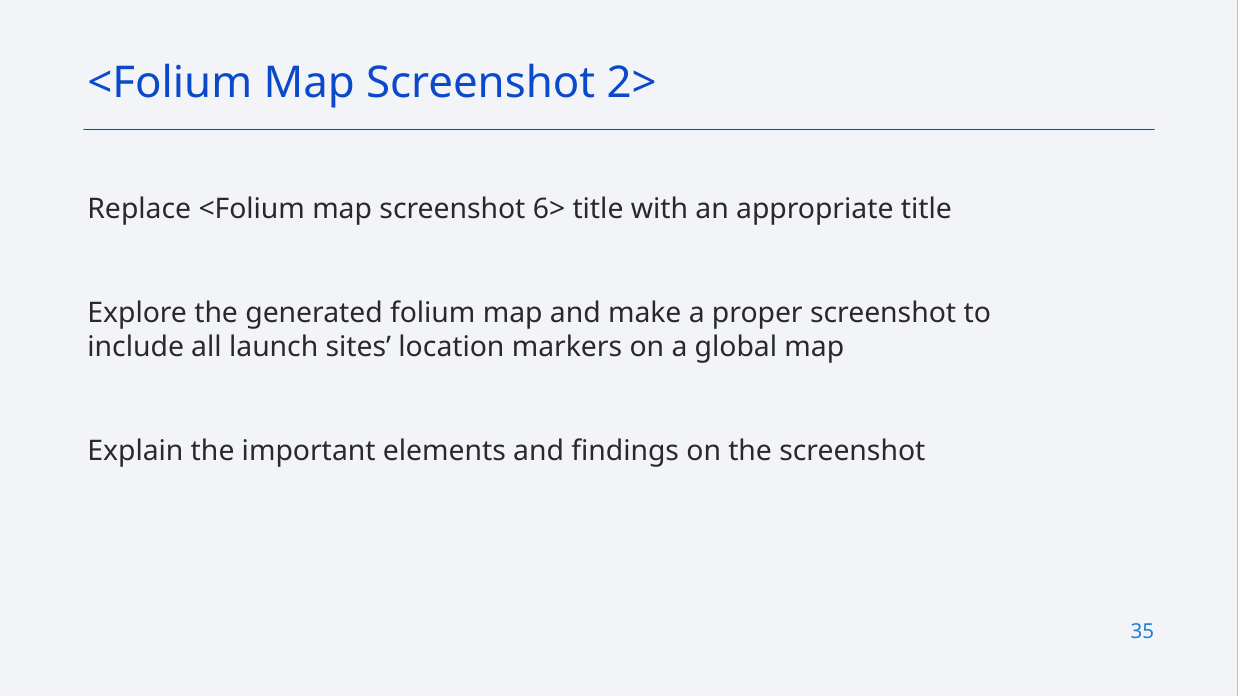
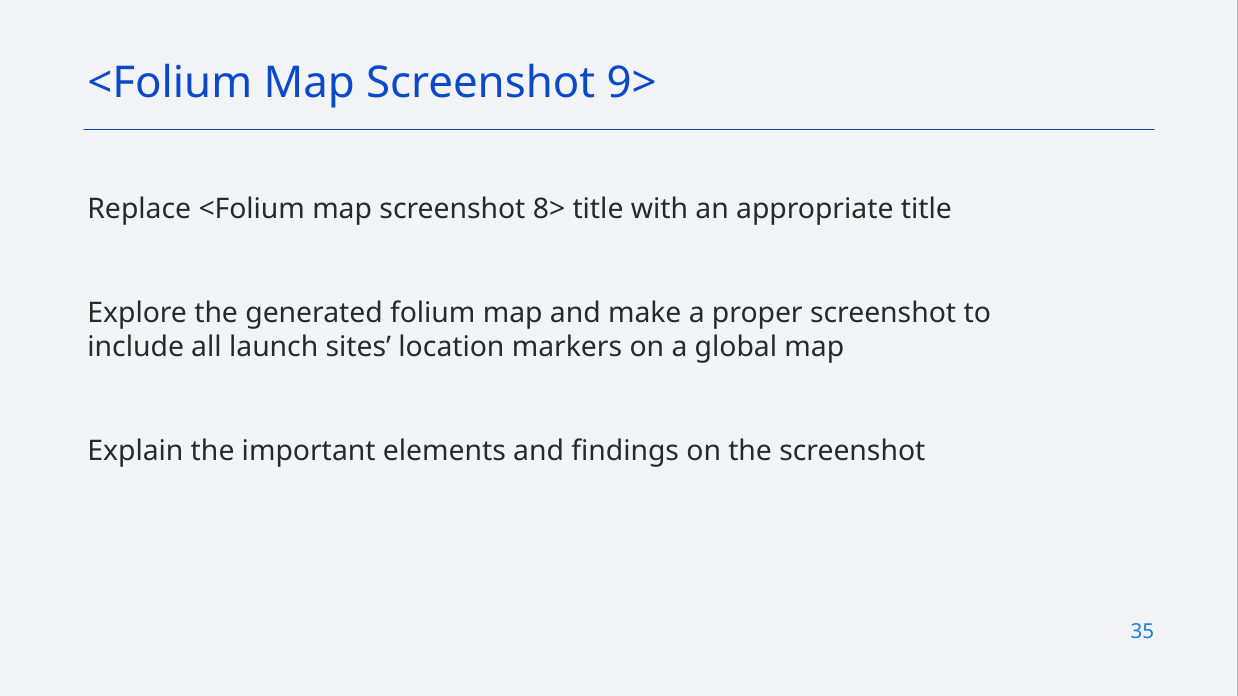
2>: 2> -> 9>
6>: 6> -> 8>
